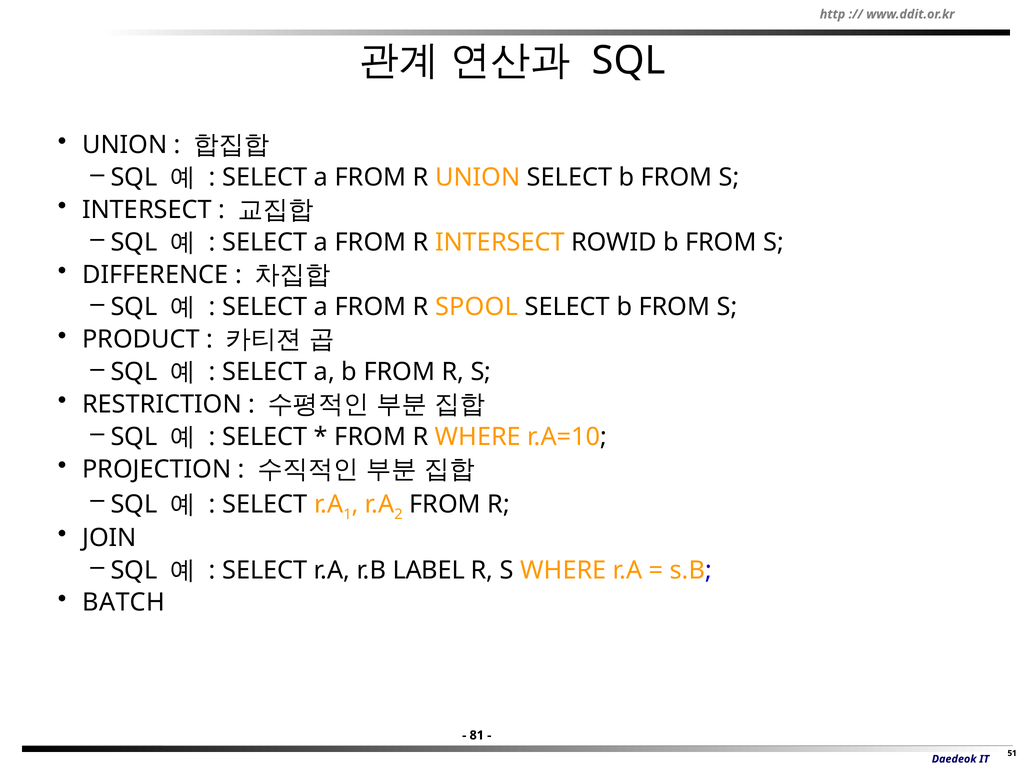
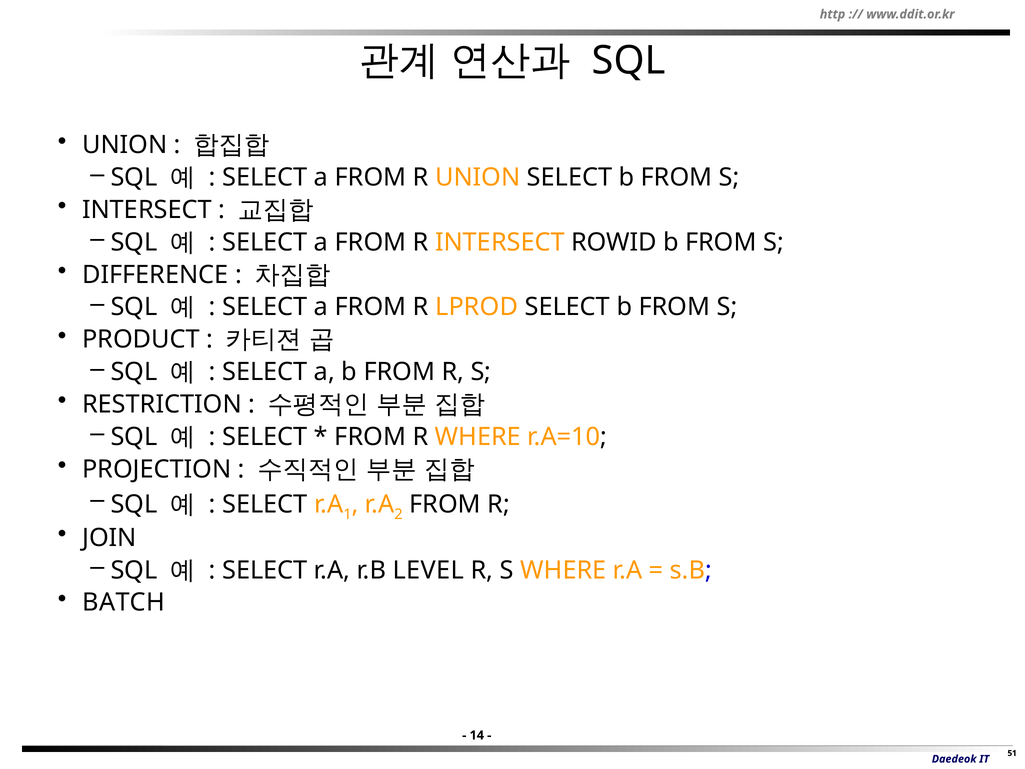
SPOOL: SPOOL -> LPROD
LABEL: LABEL -> LEVEL
81: 81 -> 14
